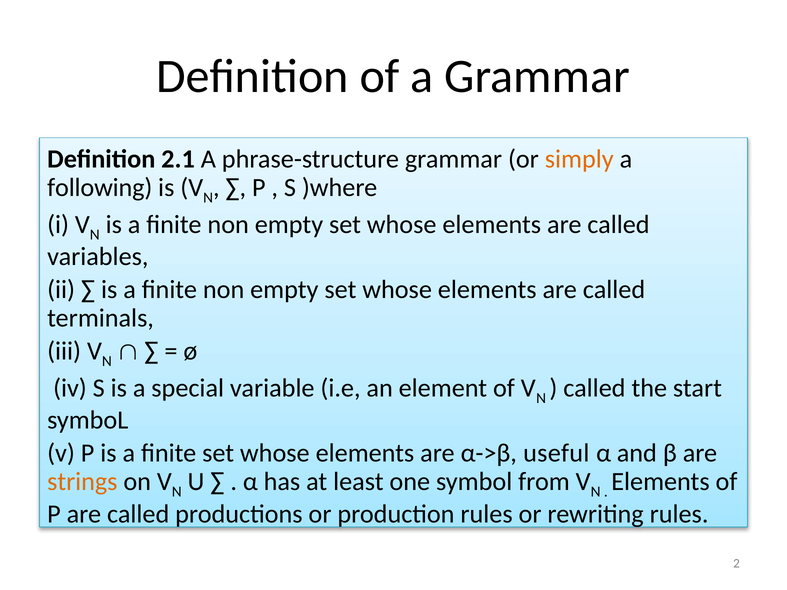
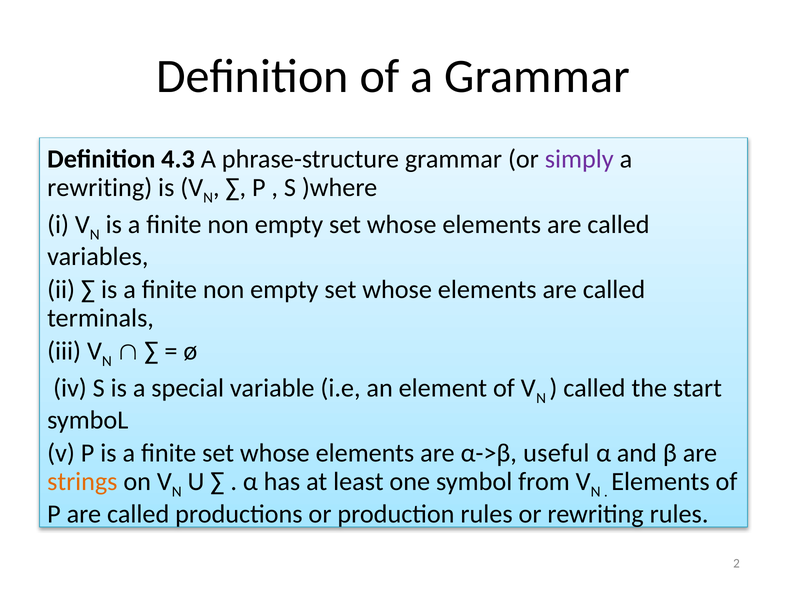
2.1: 2.1 -> 4.3
simply colour: orange -> purple
following at (100, 188): following -> rewriting
